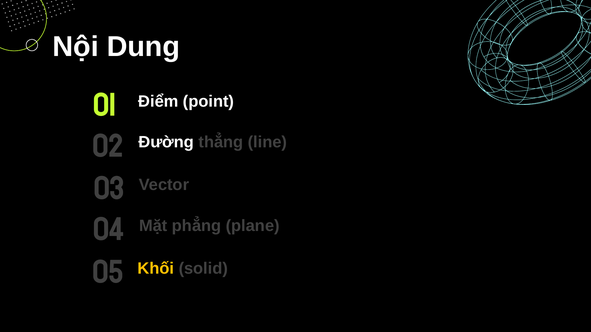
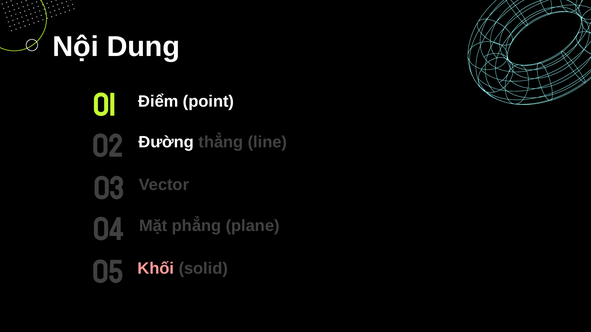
Khối colour: yellow -> pink
